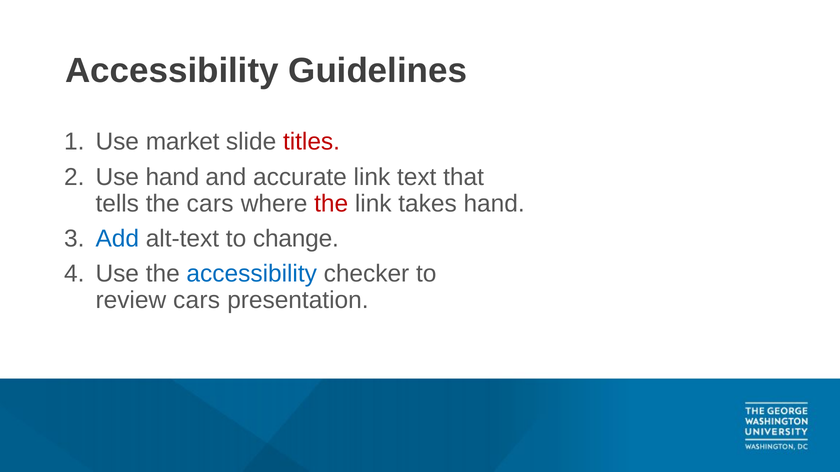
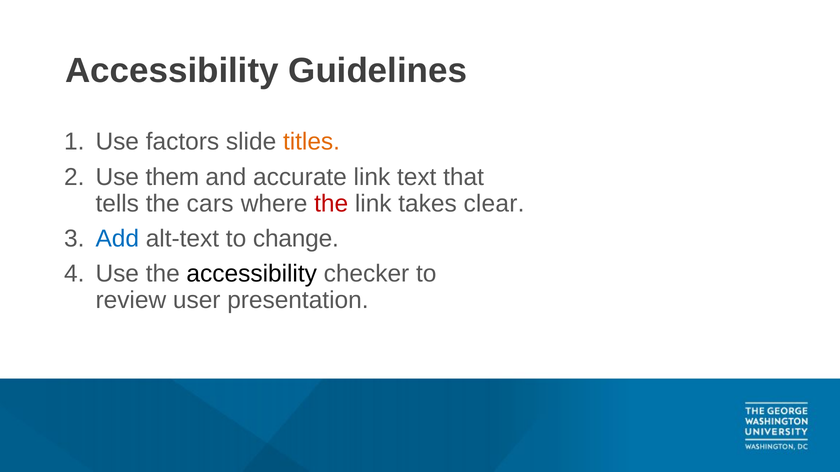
market: market -> factors
titles colour: red -> orange
Use hand: hand -> them
takes hand: hand -> clear
accessibility at (252, 274) colour: blue -> black
review cars: cars -> user
